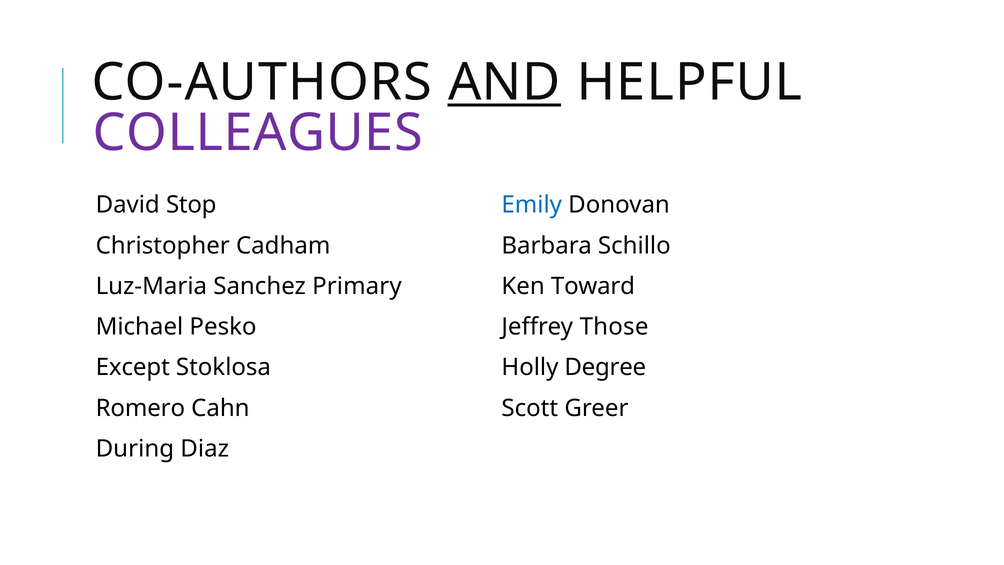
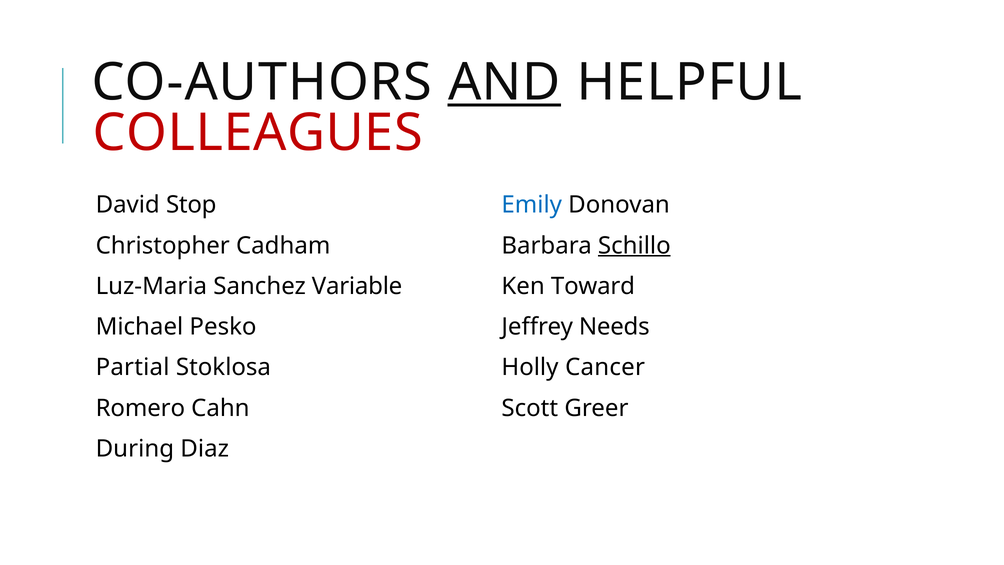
COLLEAGUES colour: purple -> red
Schillo underline: none -> present
Primary: Primary -> Variable
Those: Those -> Needs
Except: Except -> Partial
Degree: Degree -> Cancer
